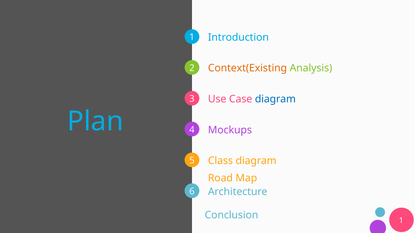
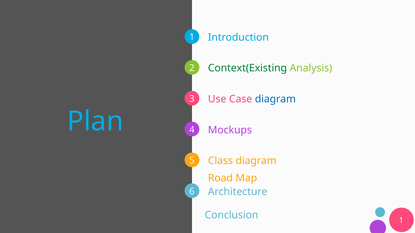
Context(Existing colour: orange -> green
